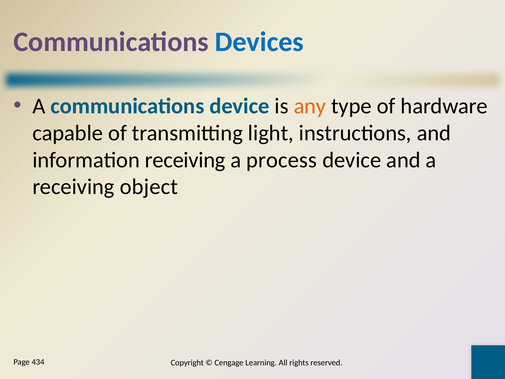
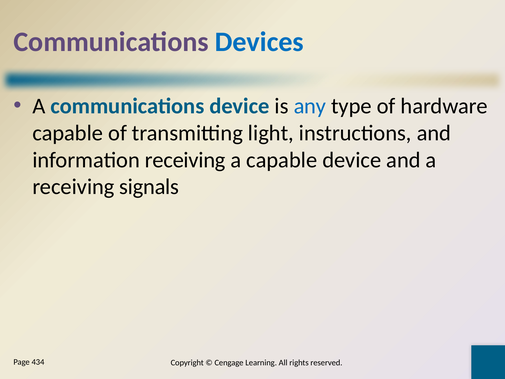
any colour: orange -> blue
a process: process -> capable
object: object -> signals
